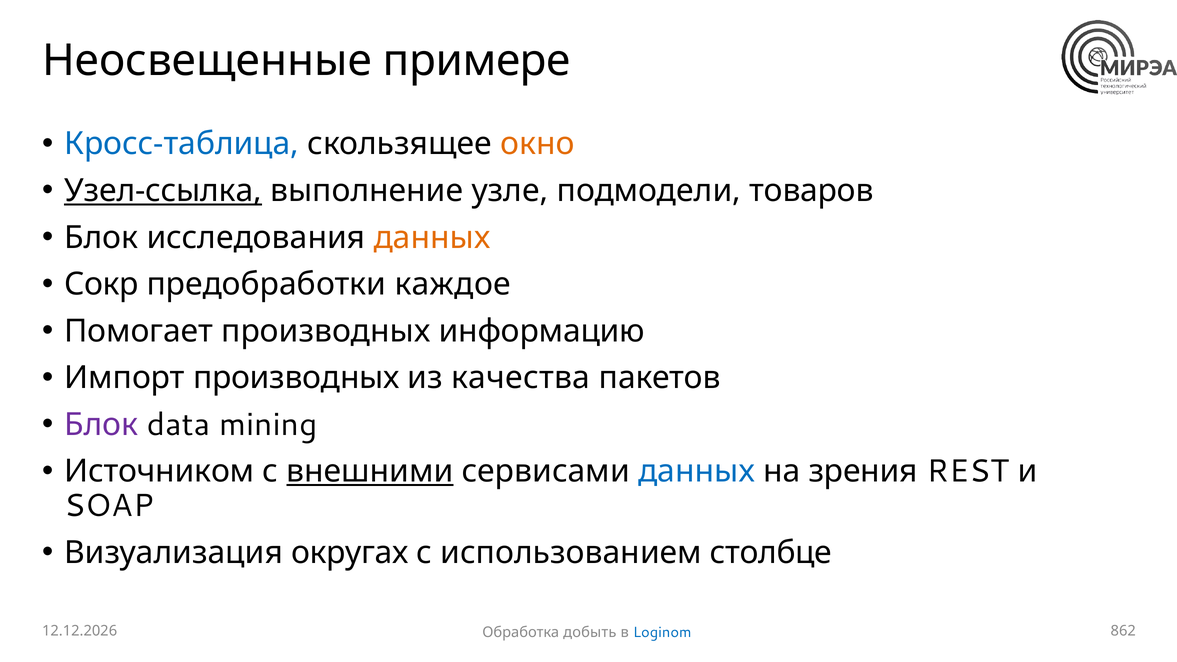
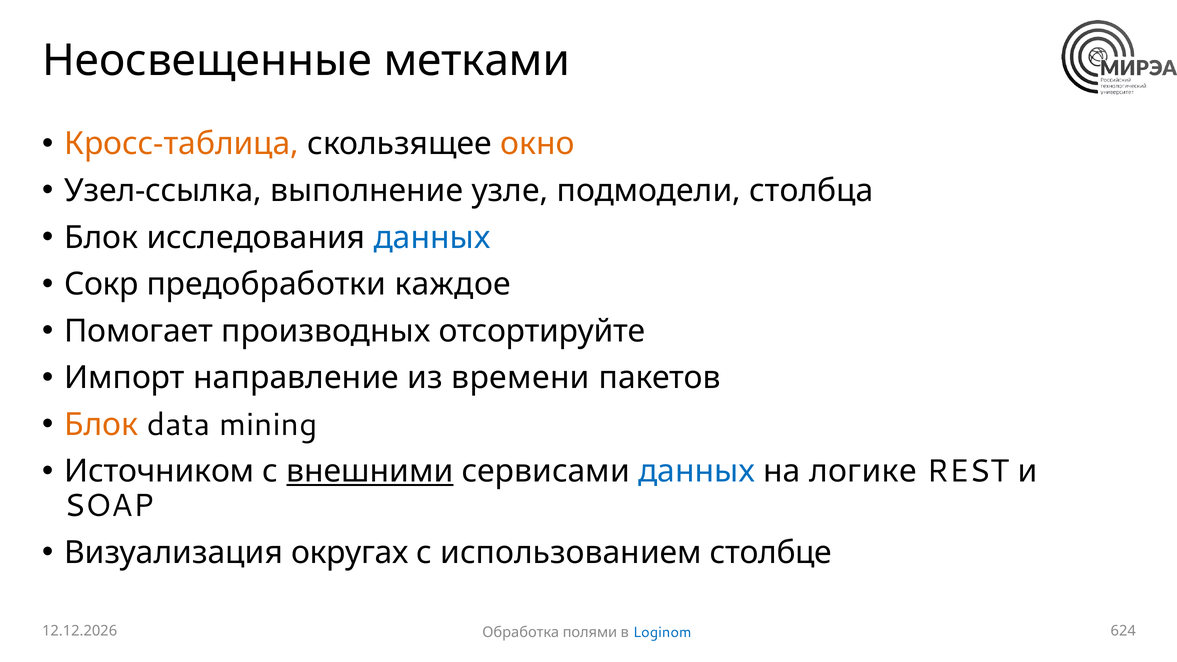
примере: примере -> метками
Кросс-таблица colour: blue -> orange
Узел-ссылка underline: present -> none
товаров: товаров -> столбца
данных at (432, 238) colour: orange -> blue
информацию: информацию -> отсортируйте
Импорт производных: производных -> направление
качества: качества -> времени
Блок at (101, 425) colour: purple -> orange
зрения: зрения -> логике
862: 862 -> 624
добыть: добыть -> полями
